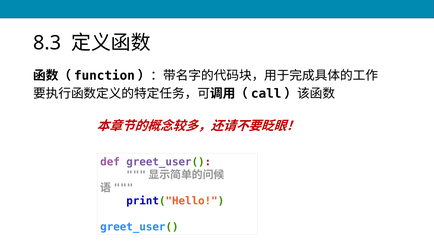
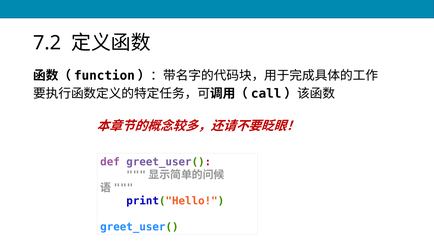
8.3: 8.3 -> 7.2
